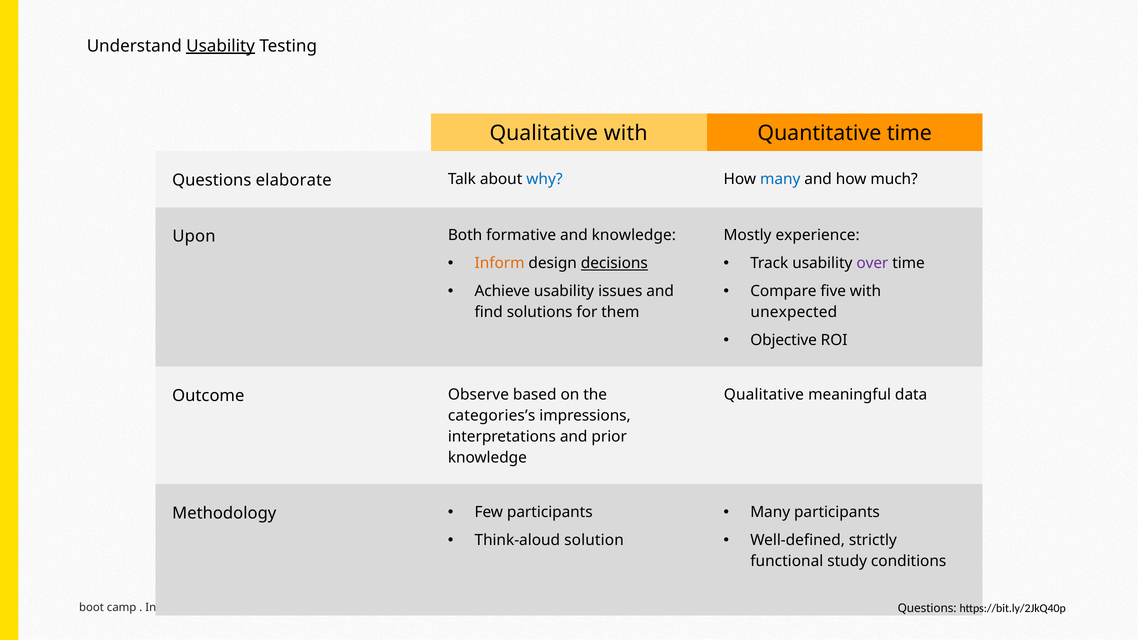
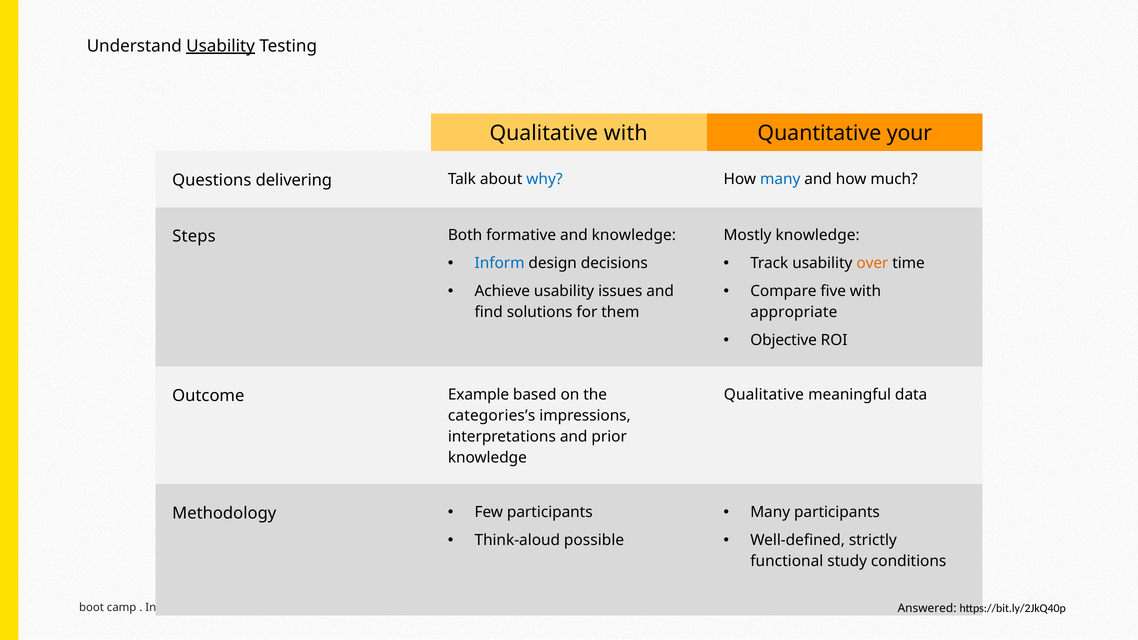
Quantitative time: time -> your
elaborate: elaborate -> delivering
Mostly experience: experience -> knowledge
Upon: Upon -> Steps
Inform colour: orange -> blue
decisions underline: present -> none
over colour: purple -> orange
unexpected: unexpected -> appropriate
Observe: Observe -> Example
solution: solution -> possible
Questions at (927, 608): Questions -> Answered
